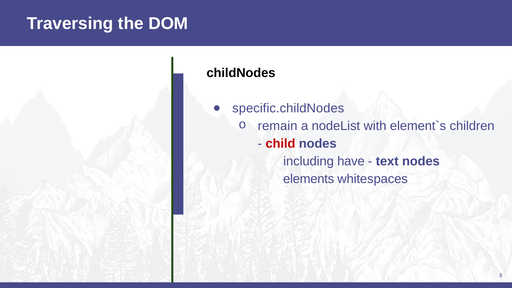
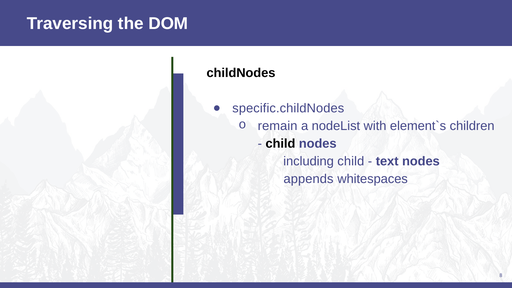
child at (280, 143) colour: red -> black
including have: have -> child
elements: elements -> appends
